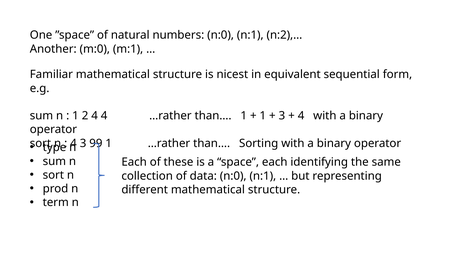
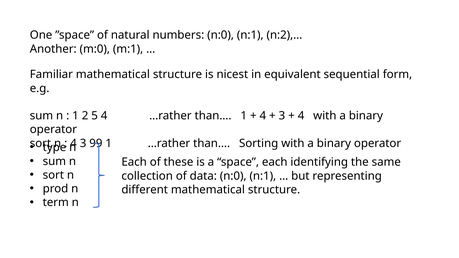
2 4: 4 -> 5
1 at (263, 116): 1 -> 4
